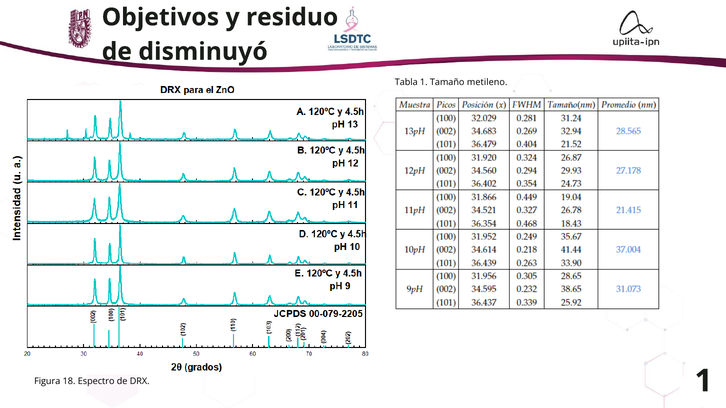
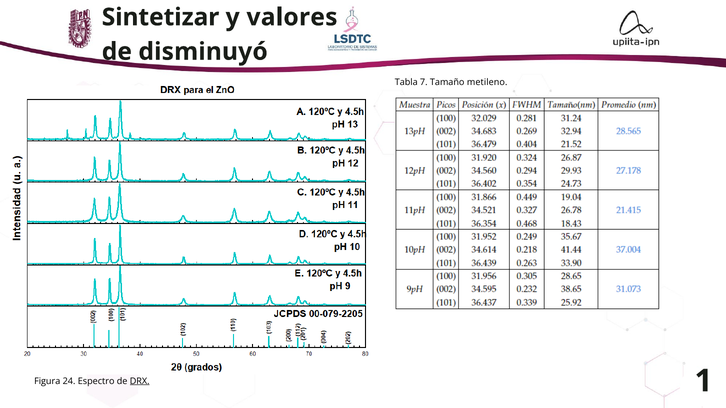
Objetivos: Objetivos -> Sintetizar
residuo: residuo -> valores
Tabla 1: 1 -> 7
18: 18 -> 24
DRX underline: none -> present
